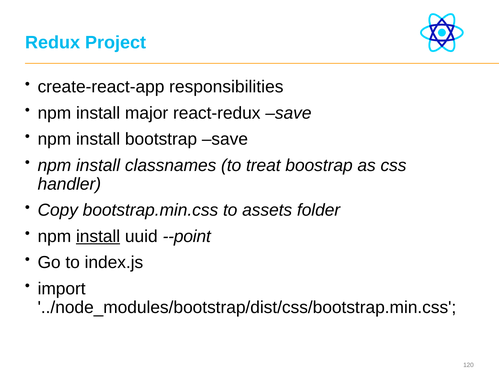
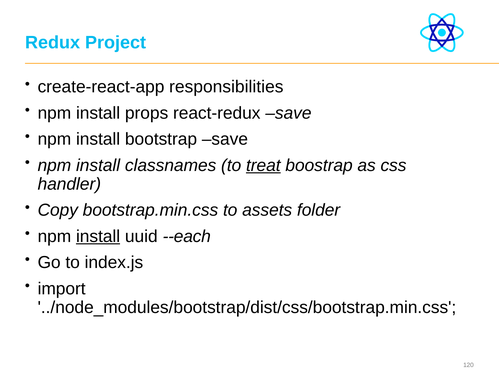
major: major -> props
treat underline: none -> present
--point: --point -> --each
